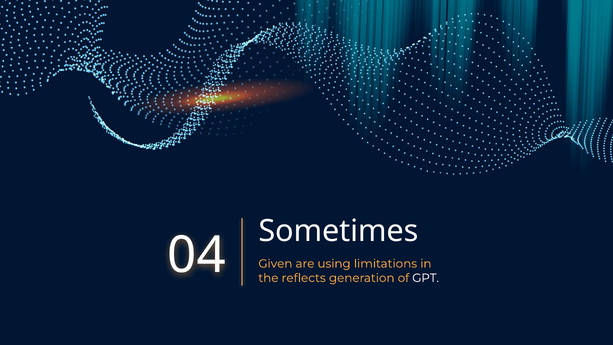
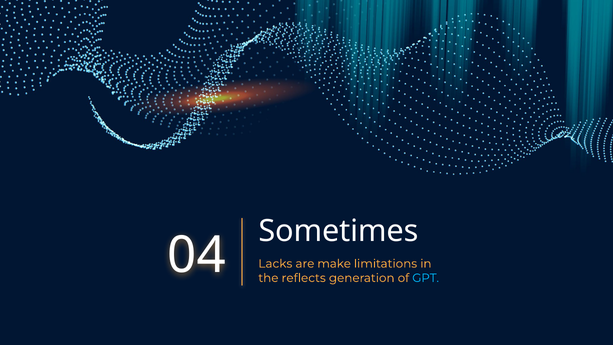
Given: Given -> Lacks
using: using -> make
GPT colour: white -> light blue
